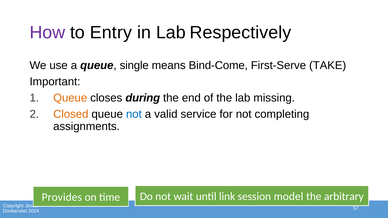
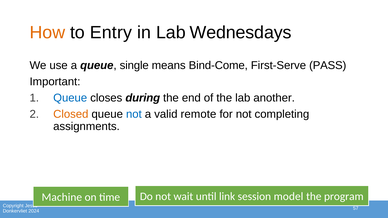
How colour: purple -> orange
Respectively: Respectively -> Wednesdays
TAKE: TAKE -> PASS
Queue at (70, 98) colour: orange -> blue
missing: missing -> another
service: service -> remote
Provides: Provides -> Machine
arbitrary: arbitrary -> program
